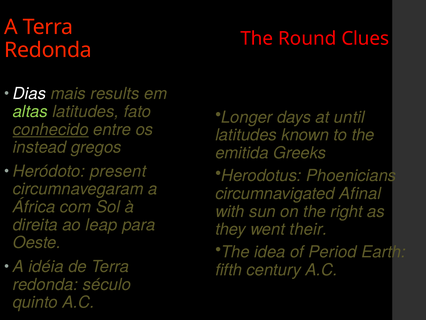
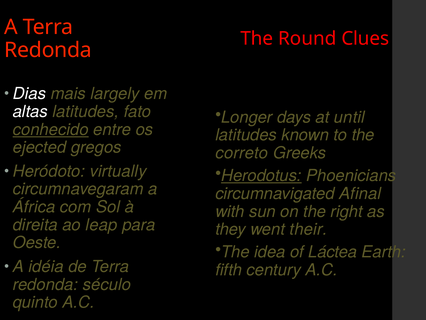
results: results -> largely
altas colour: light green -> white
instead: instead -> ejected
emitida: emitida -> correto
present: present -> virtually
Herodotus underline: none -> present
Period: Period -> Láctea
